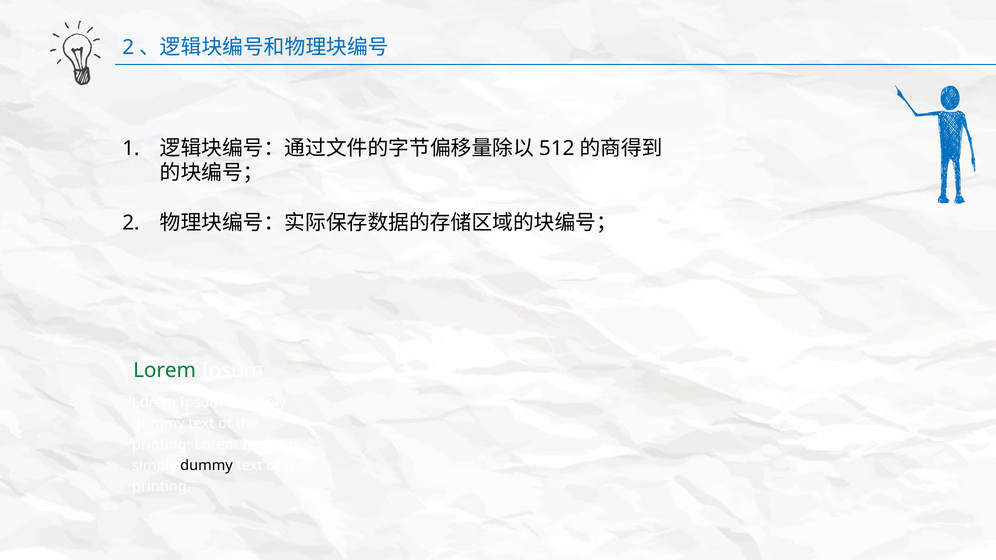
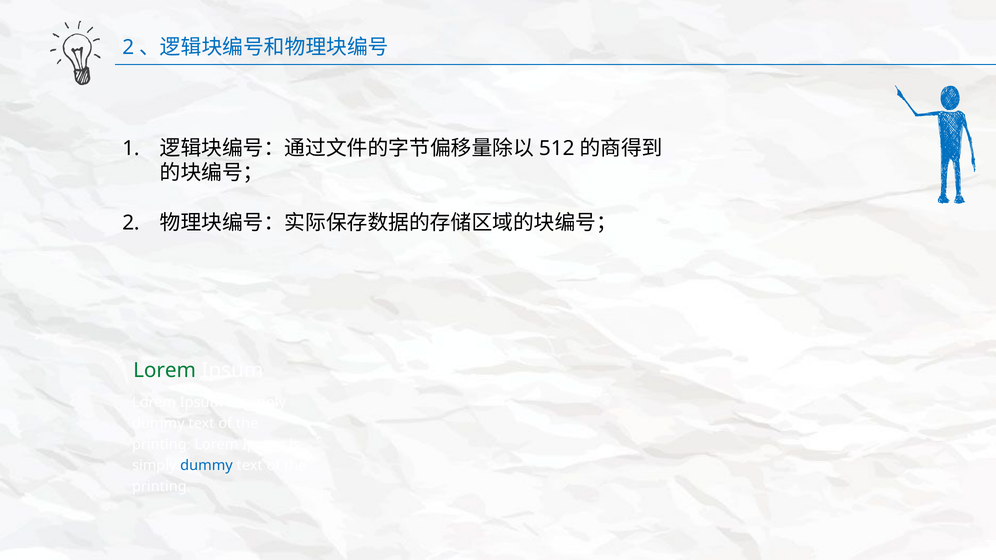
dummy at (206, 466) colour: black -> blue
